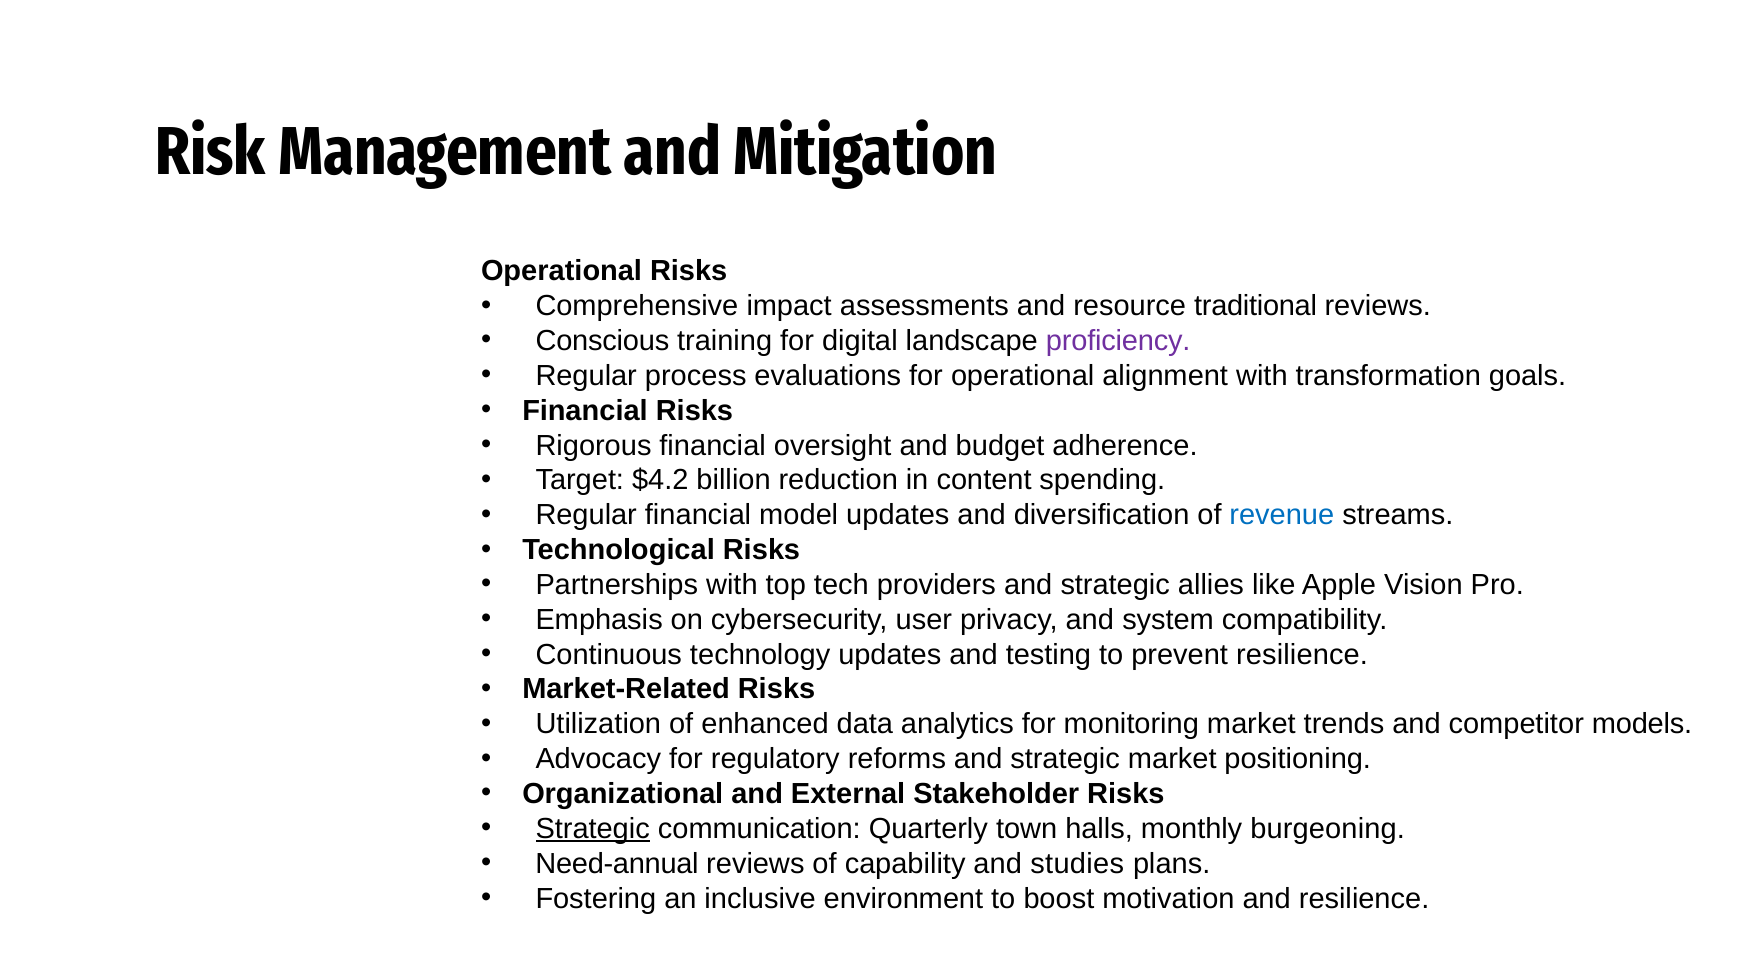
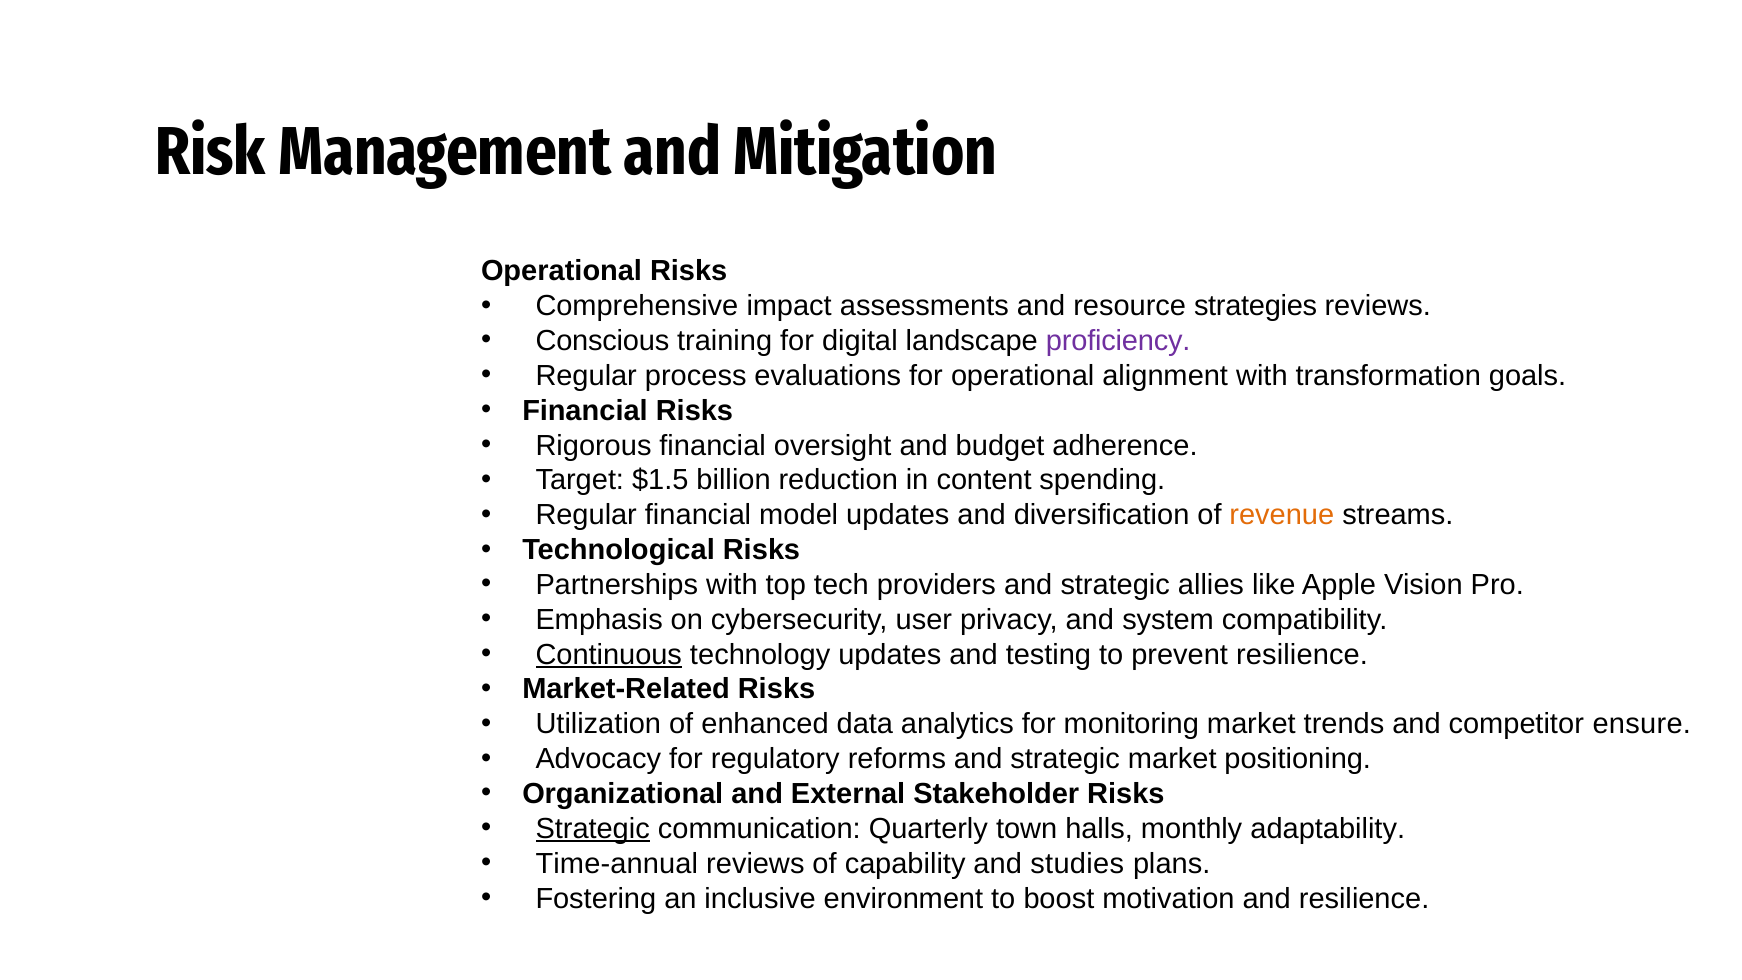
traditional: traditional -> strategies
$4.2: $4.2 -> $1.5
revenue colour: blue -> orange
Continuous underline: none -> present
models: models -> ensure
burgeoning: burgeoning -> adaptability
Need-annual: Need-annual -> Time-annual
